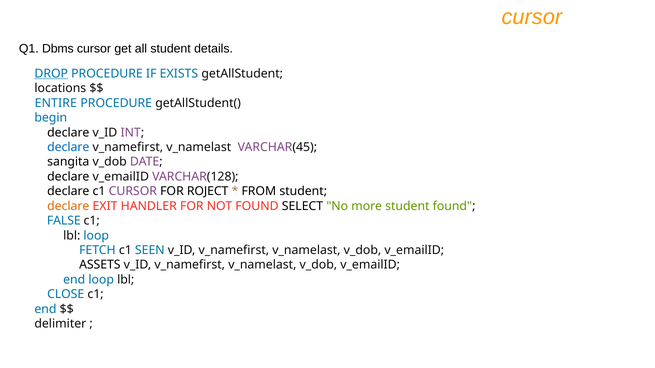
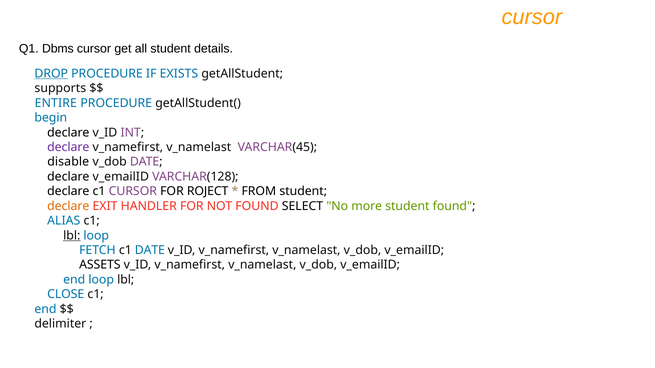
locations: locations -> supports
declare at (68, 147) colour: blue -> purple
sangita: sangita -> disable
FALSE: FALSE -> ALIAS
lbl at (72, 236) underline: none -> present
c1 SEEN: SEEN -> DATE
